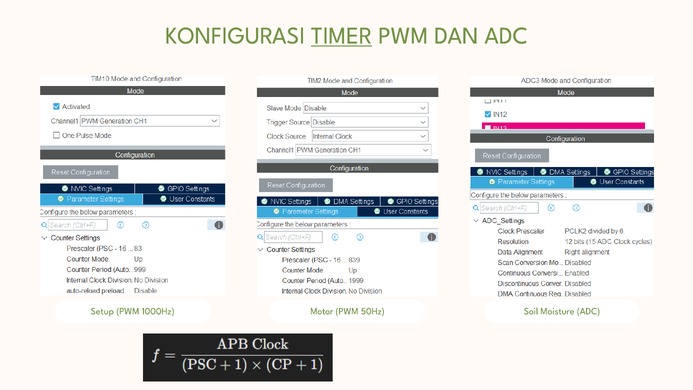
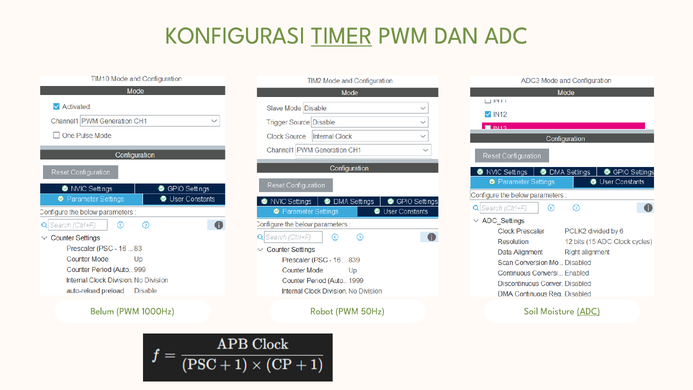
Setup: Setup -> Belum
Motor: Motor -> Robot
ADC at (588, 311) underline: none -> present
